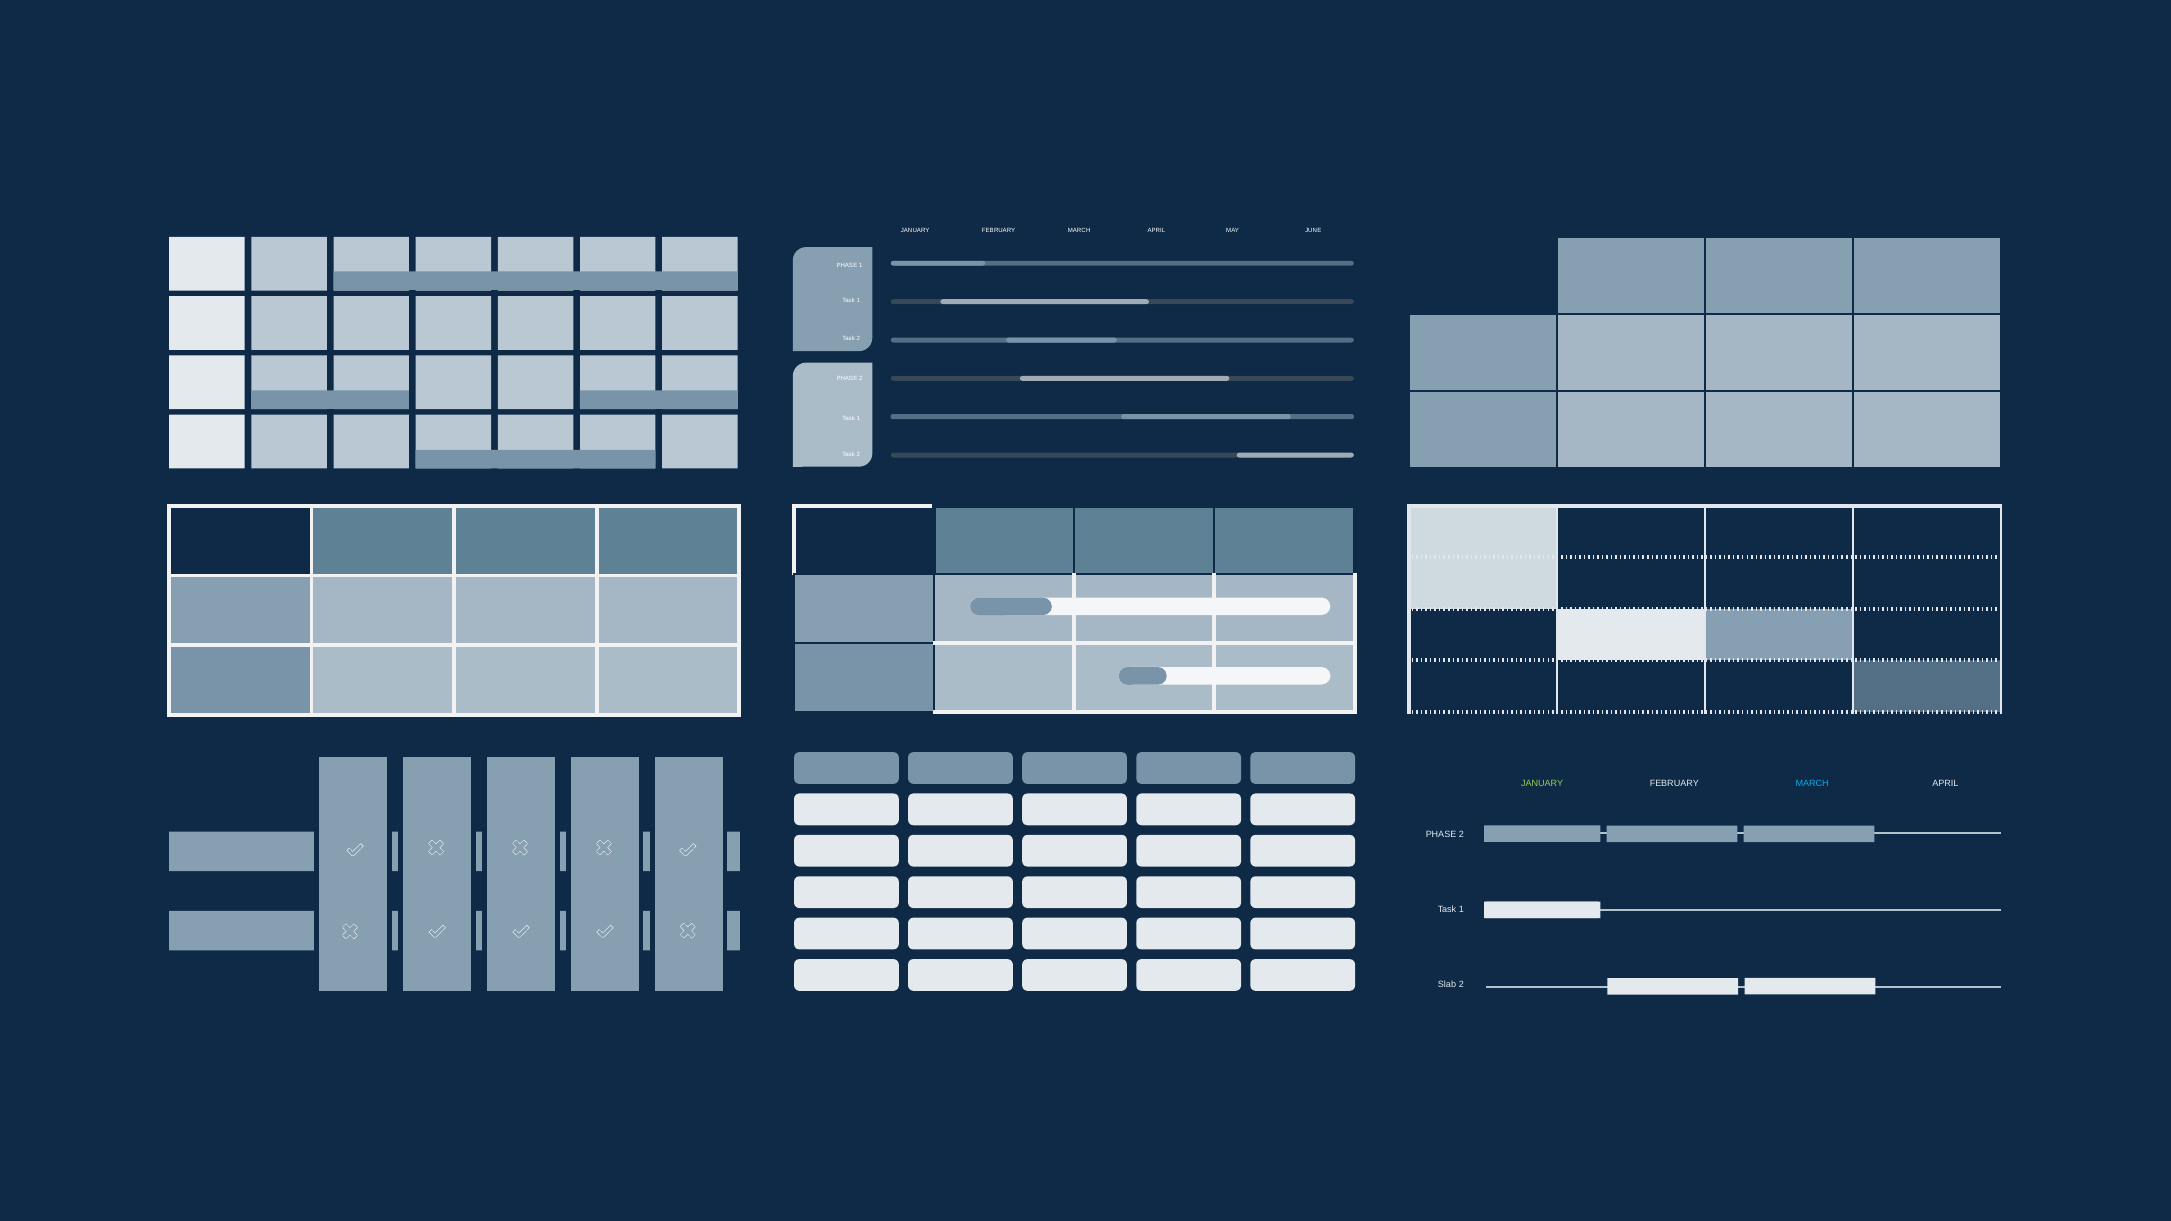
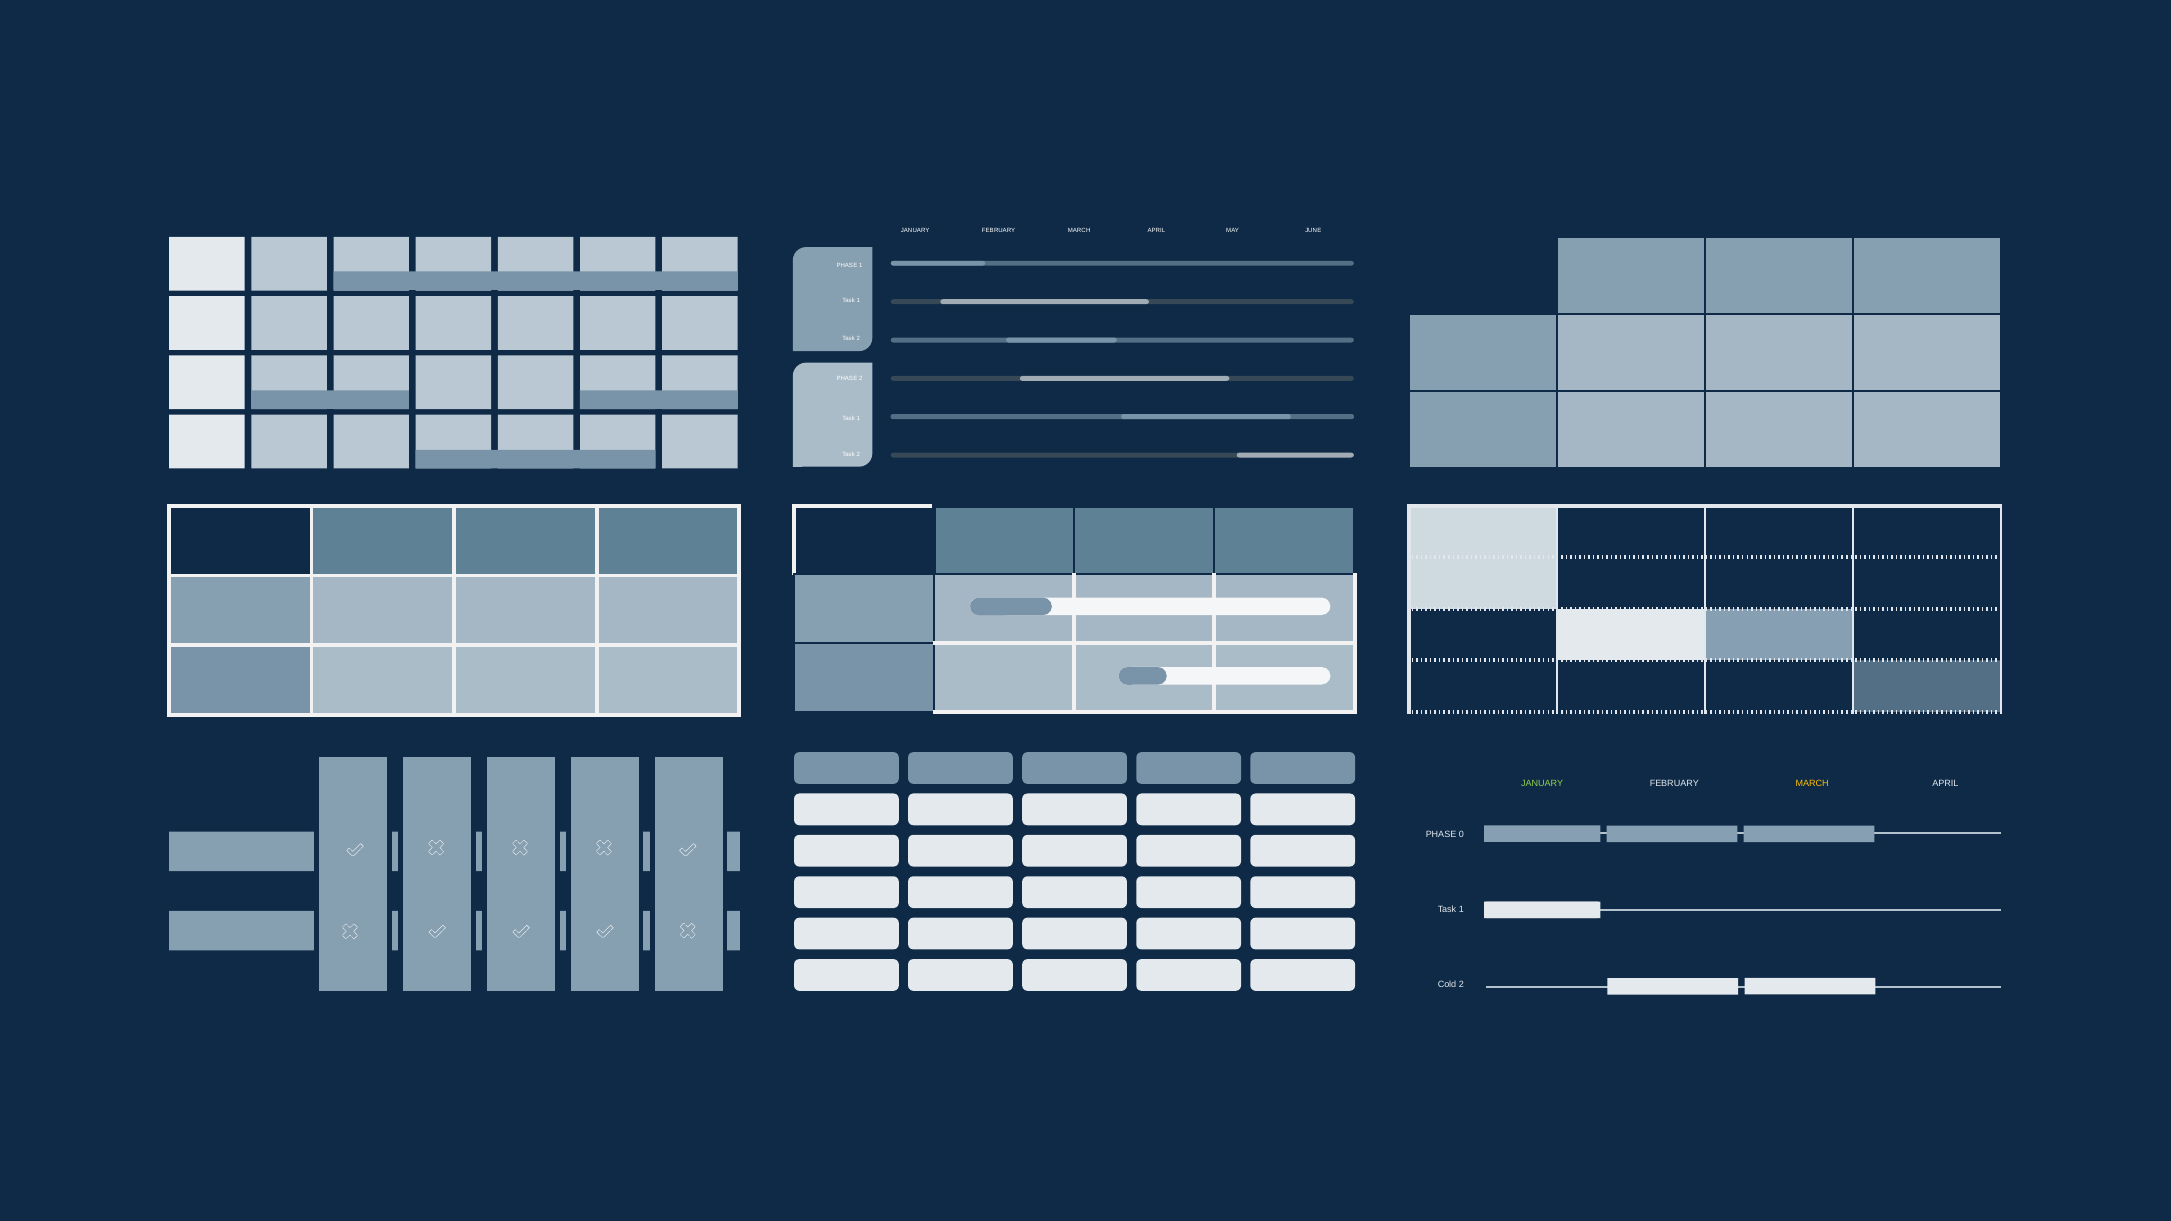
MARCH at (1812, 784) colour: light blue -> yellow
2 at (1461, 834): 2 -> 0
Slab: Slab -> Cold
